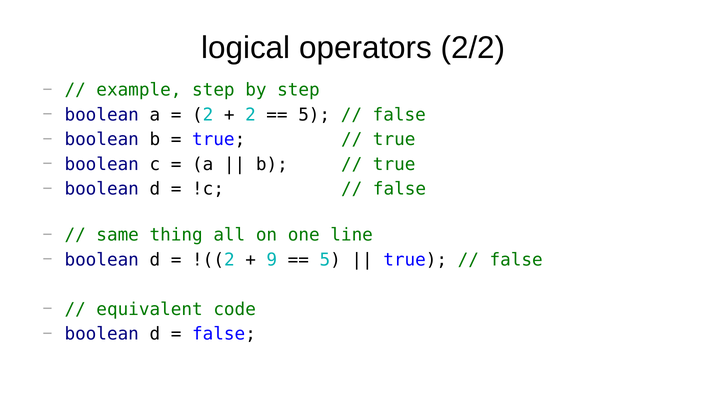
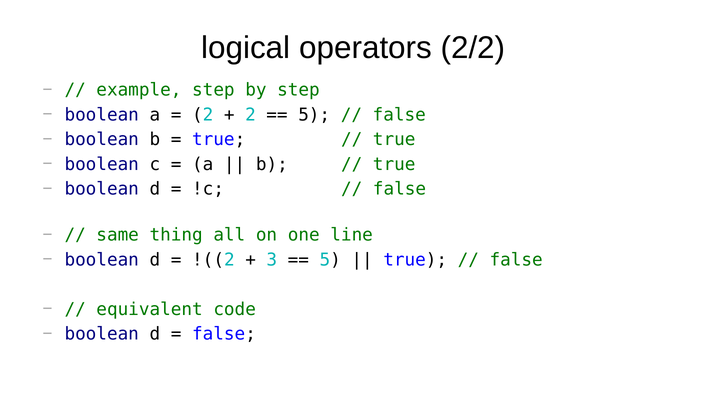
9: 9 -> 3
